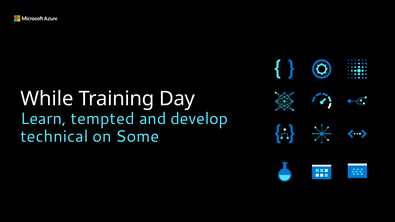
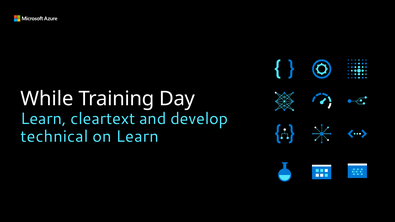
tempted: tempted -> cleartext
on Some: Some -> Learn
